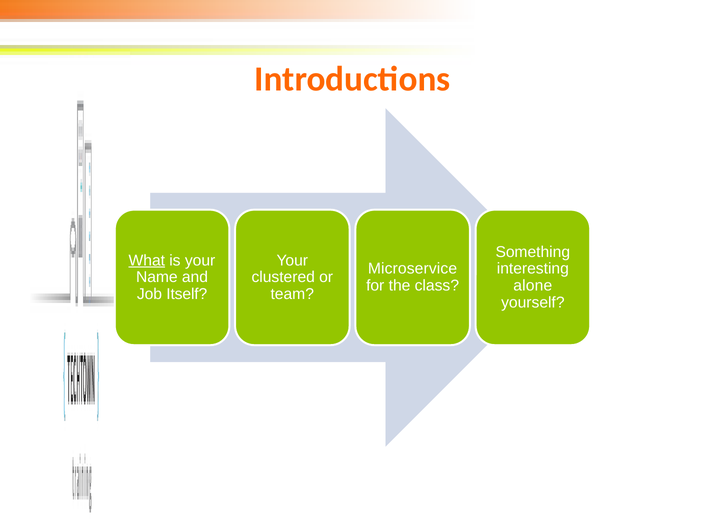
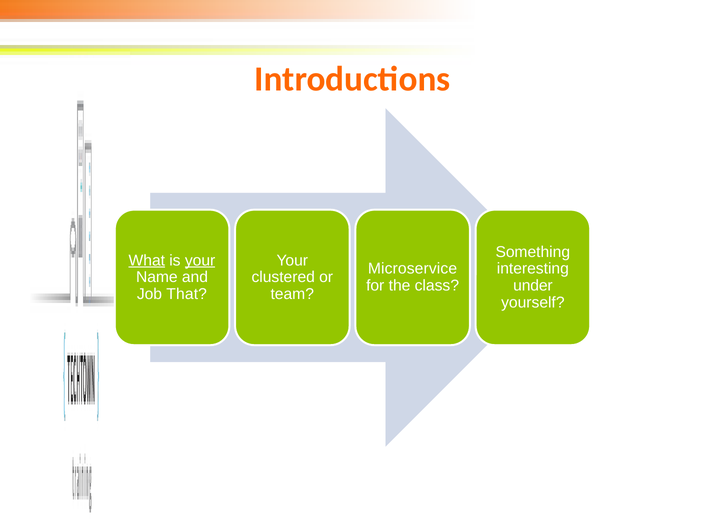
your at (200, 260) underline: none -> present
alone: alone -> under
Itself: Itself -> That
